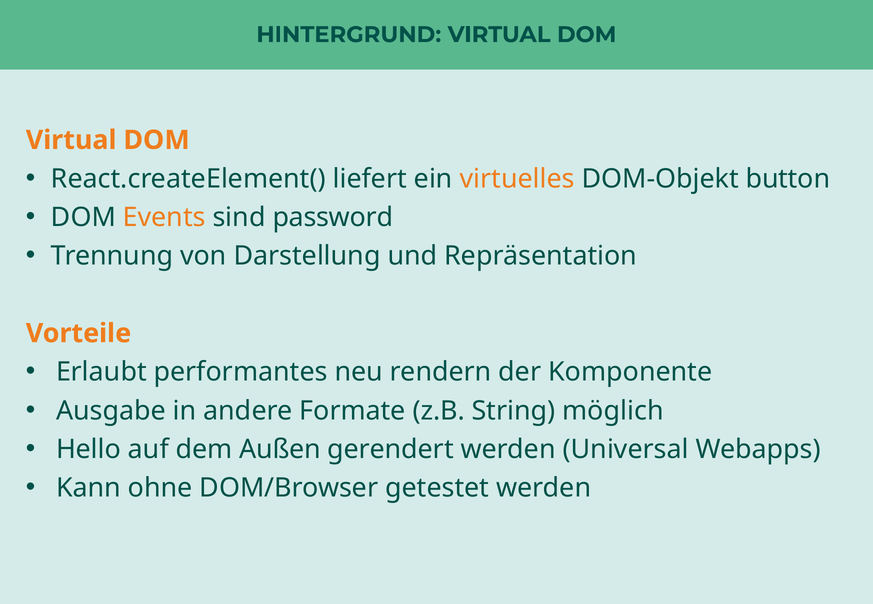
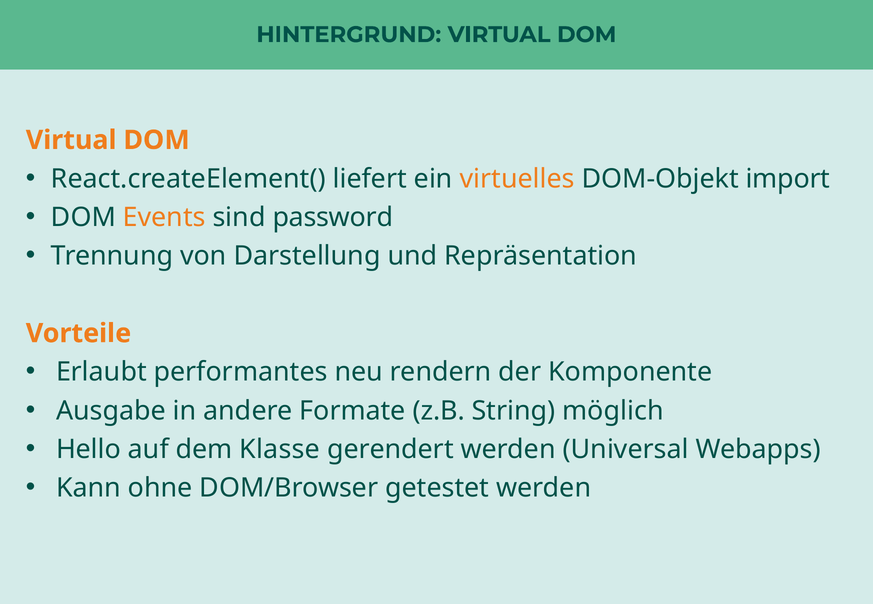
button: button -> import
Außen: Außen -> Klasse
